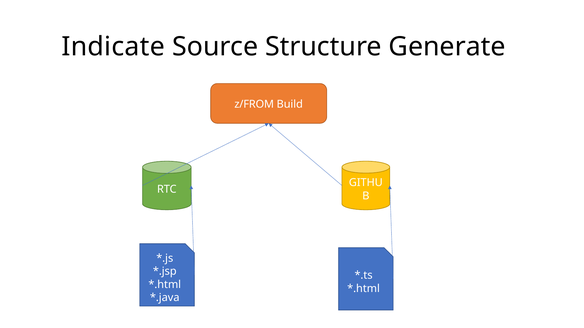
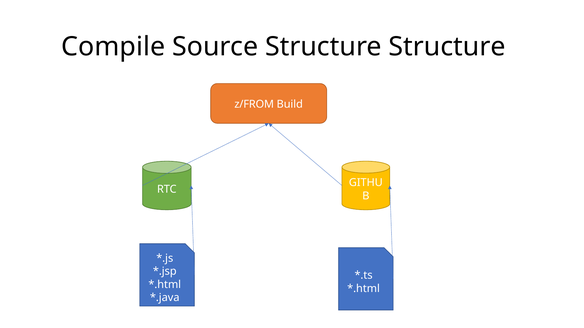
Indicate: Indicate -> Compile
Structure Generate: Generate -> Structure
